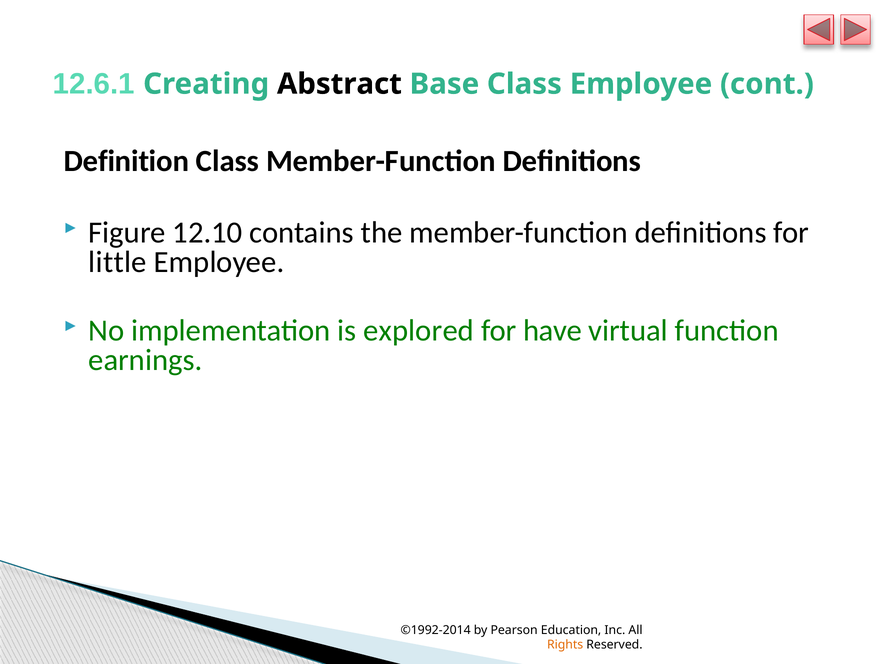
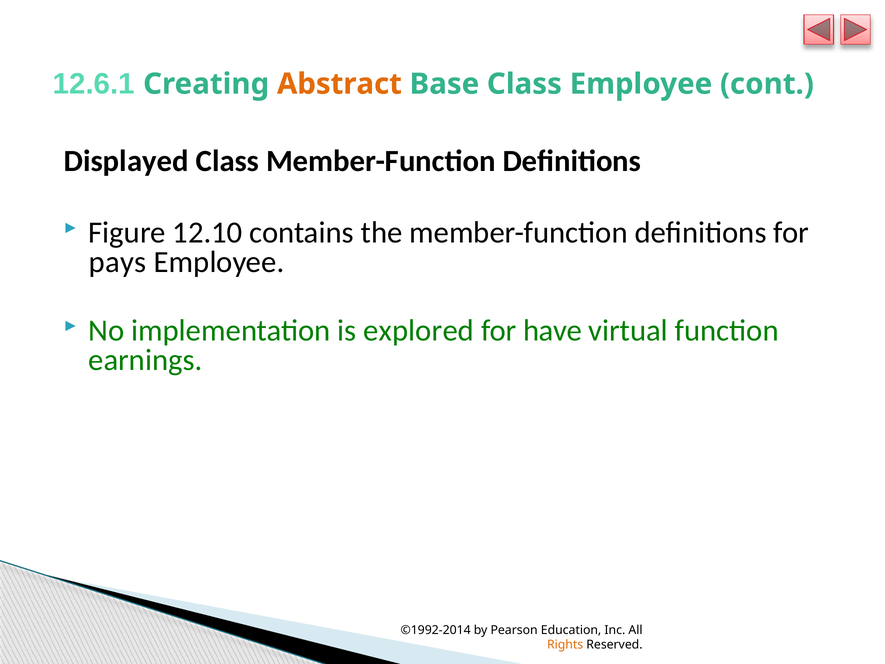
Abstract colour: black -> orange
Definition: Definition -> Displayed
little: little -> pays
